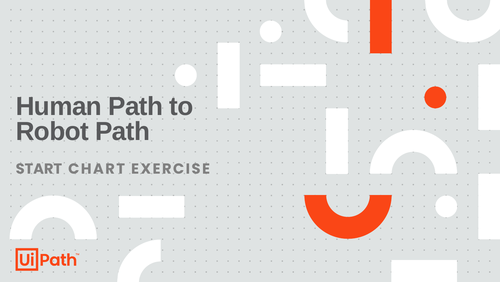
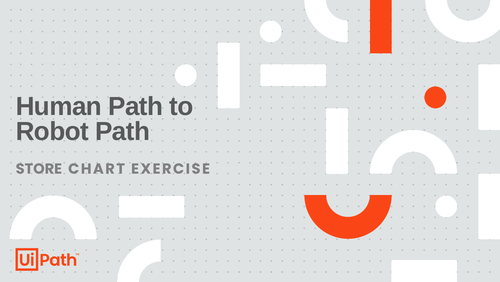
START: START -> STORE
